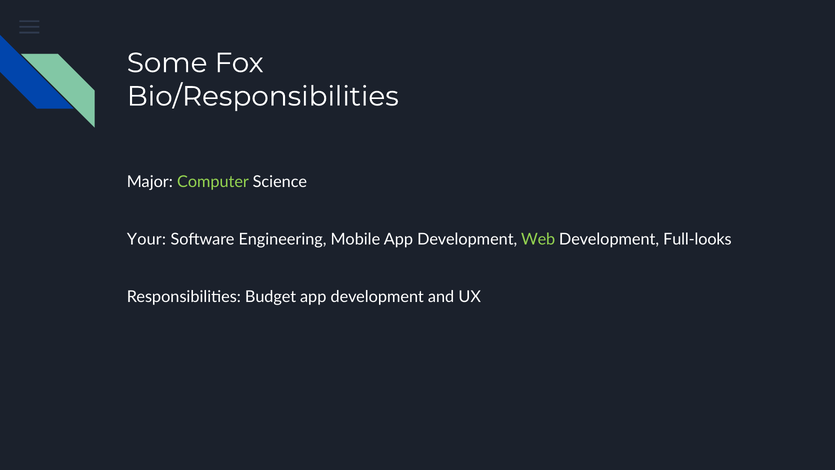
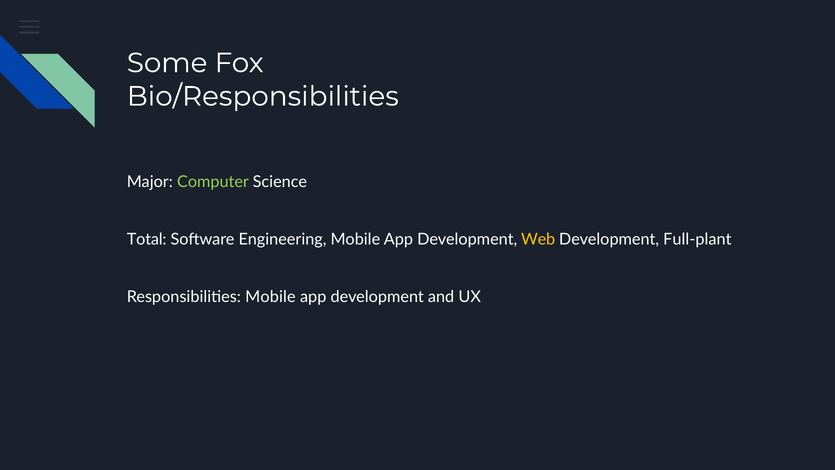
Your: Your -> Total
Web colour: light green -> yellow
Full-looks: Full-looks -> Full-plant
Responsibilities Budget: Budget -> Mobile
